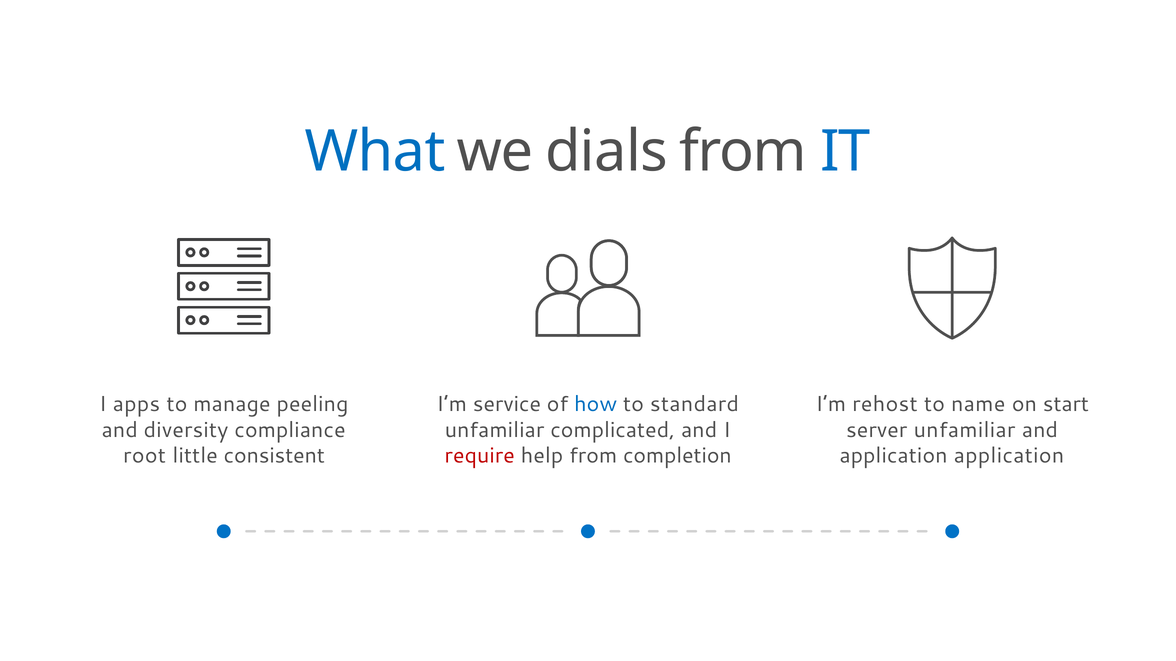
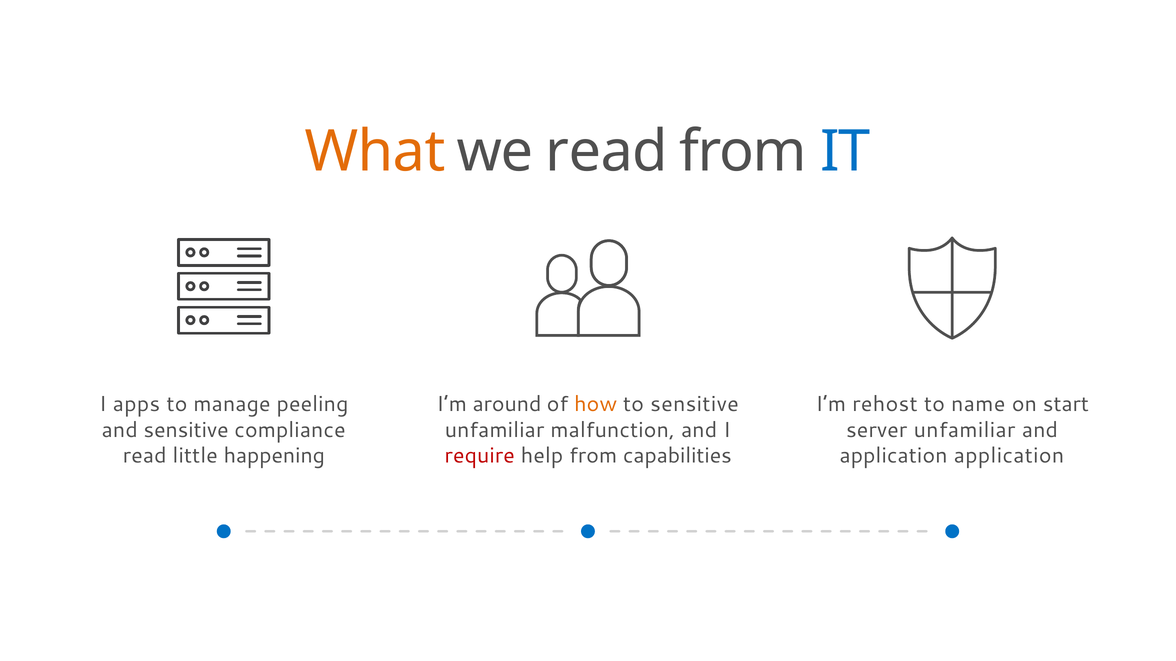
What colour: blue -> orange
we dials: dials -> read
service: service -> around
how colour: blue -> orange
to standard: standard -> sensitive
and diversity: diversity -> sensitive
complicated: complicated -> malfunction
root at (145, 456): root -> read
consistent: consistent -> happening
completion: completion -> capabilities
